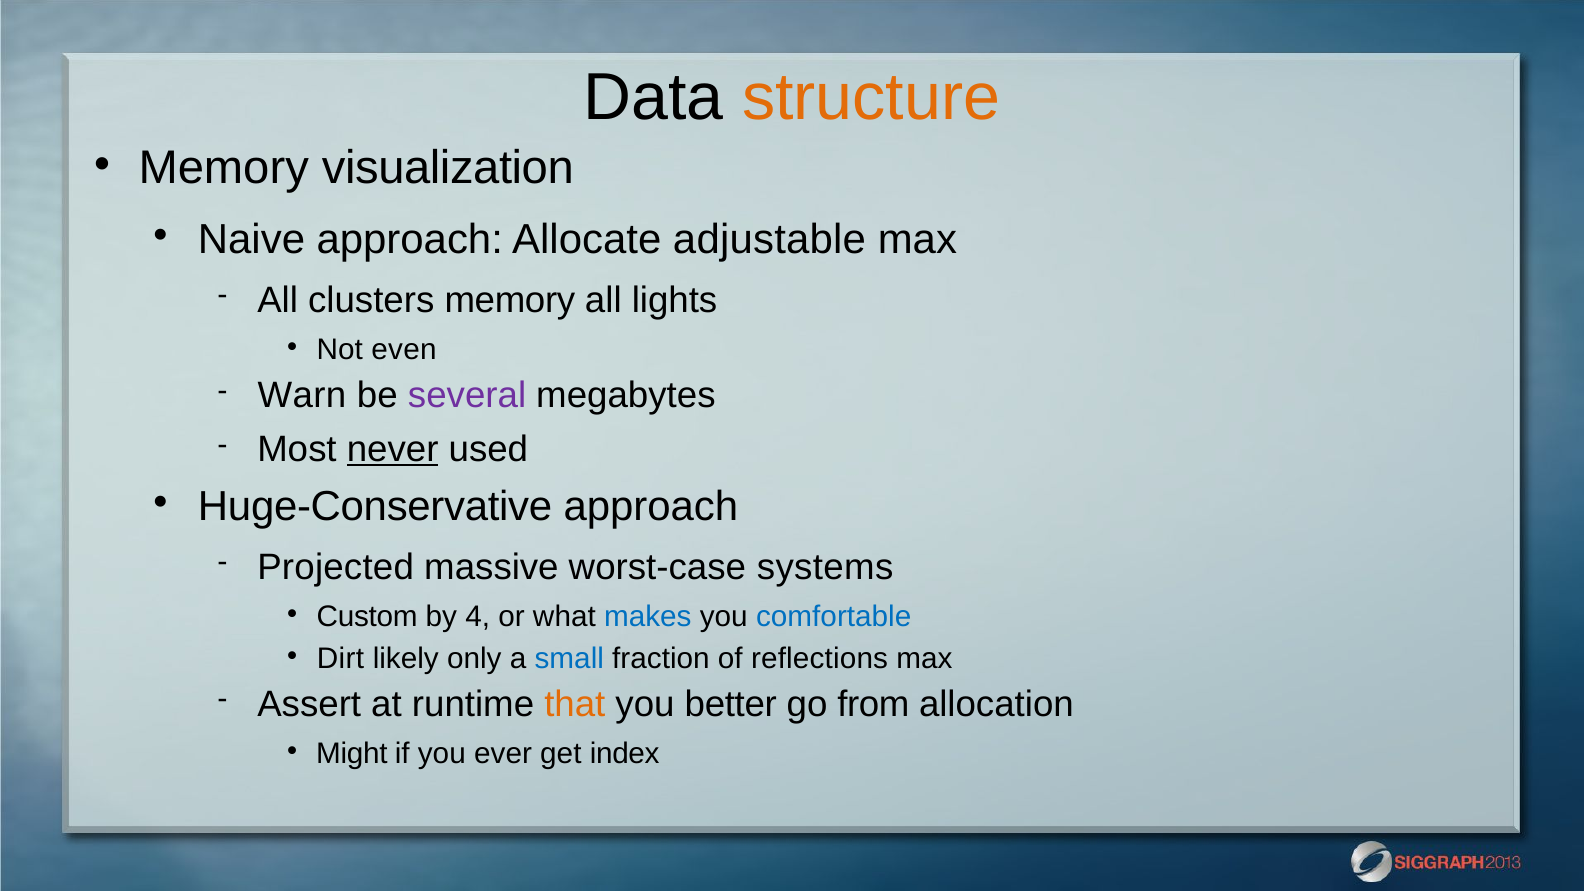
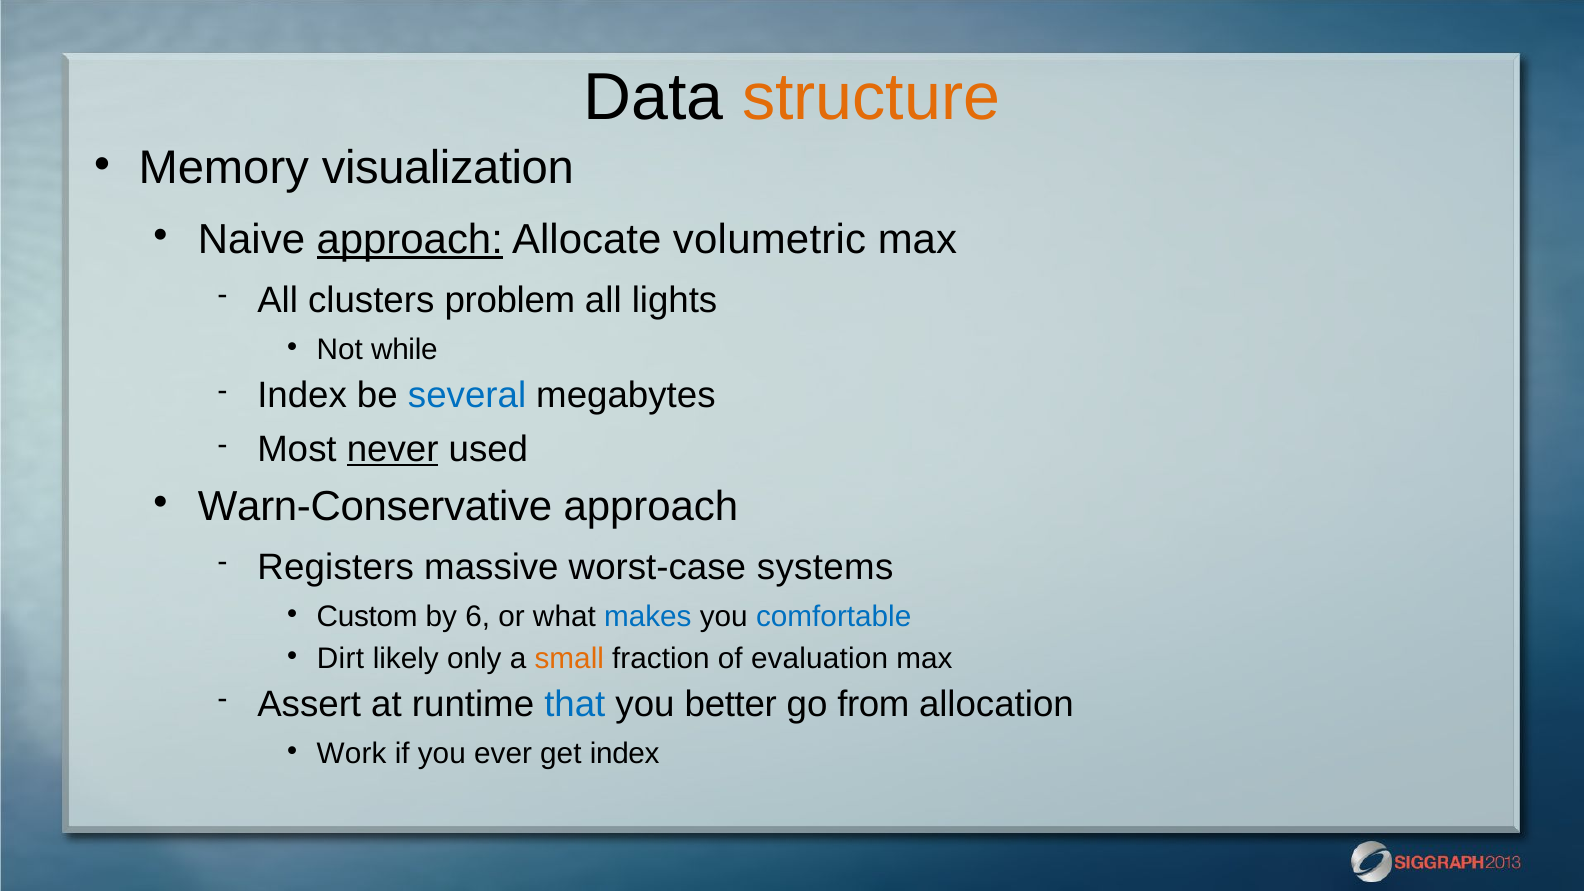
approach at (410, 239) underline: none -> present
adjustable: adjustable -> volumetric
clusters memory: memory -> problem
even: even -> while
Warn at (302, 396): Warn -> Index
several colour: purple -> blue
Huge-Conservative: Huge-Conservative -> Warn-Conservative
Projected: Projected -> Registers
4: 4 -> 6
small colour: blue -> orange
reflections: reflections -> evaluation
that colour: orange -> blue
Might: Might -> Work
